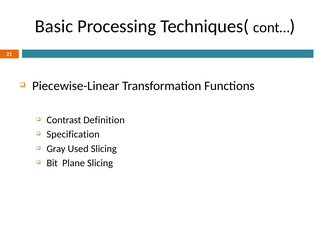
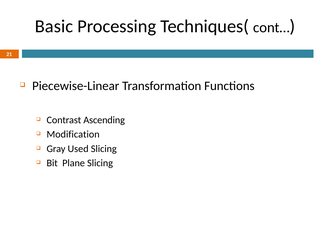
Definition: Definition -> Ascending
Specification: Specification -> Modification
